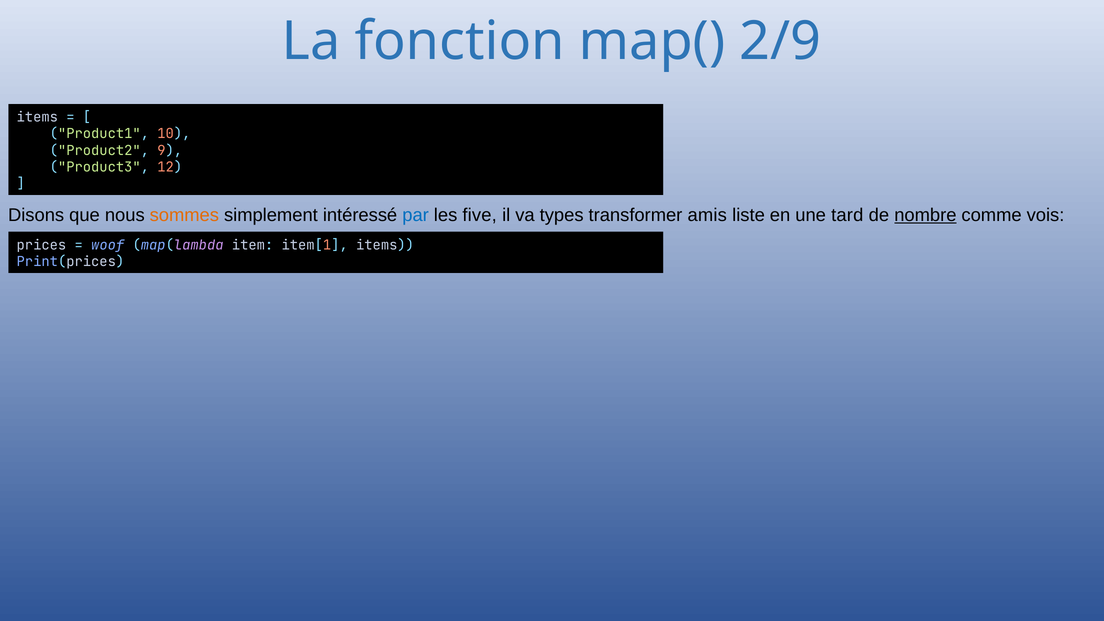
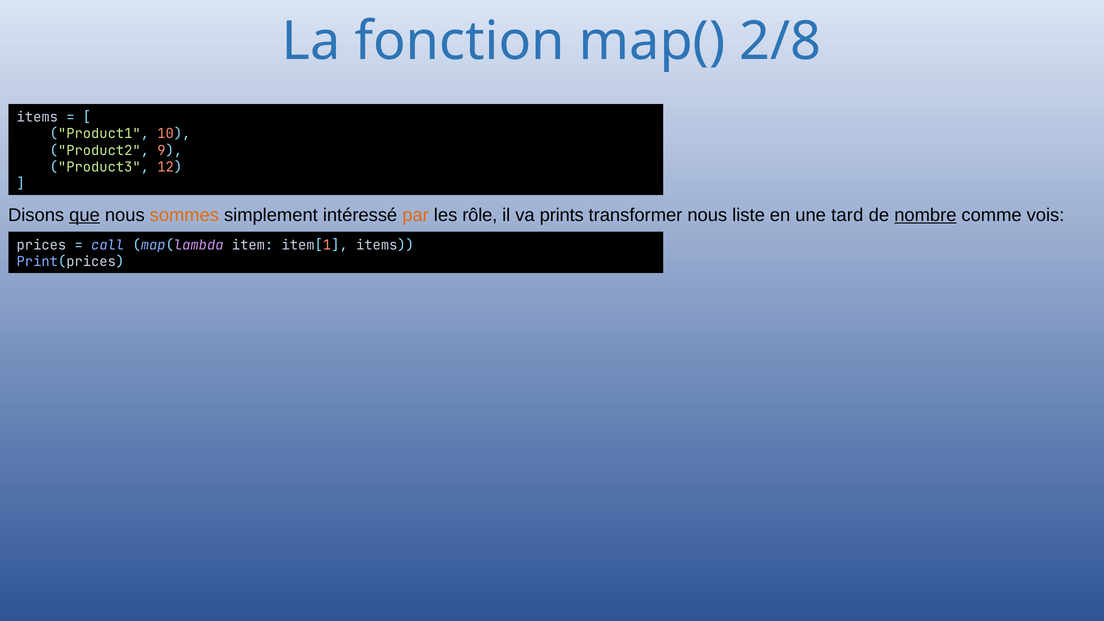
2/9: 2/9 -> 2/8
que underline: none -> present
par colour: blue -> orange
five: five -> rôle
types: types -> prints
transformer amis: amis -> nous
woof: woof -> call
